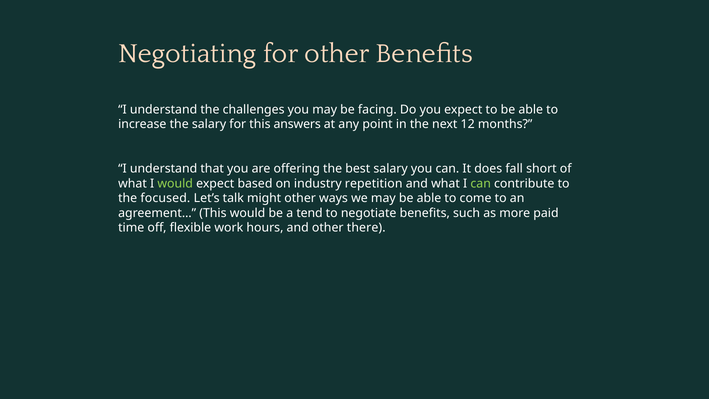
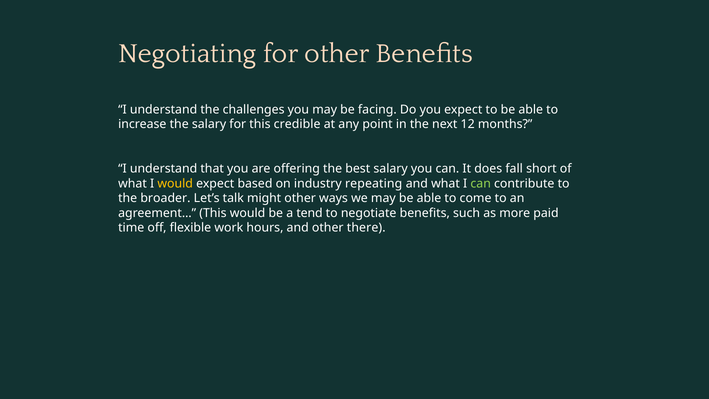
answers: answers -> credible
would at (175, 183) colour: light green -> yellow
repetition: repetition -> repeating
focused: focused -> broader
